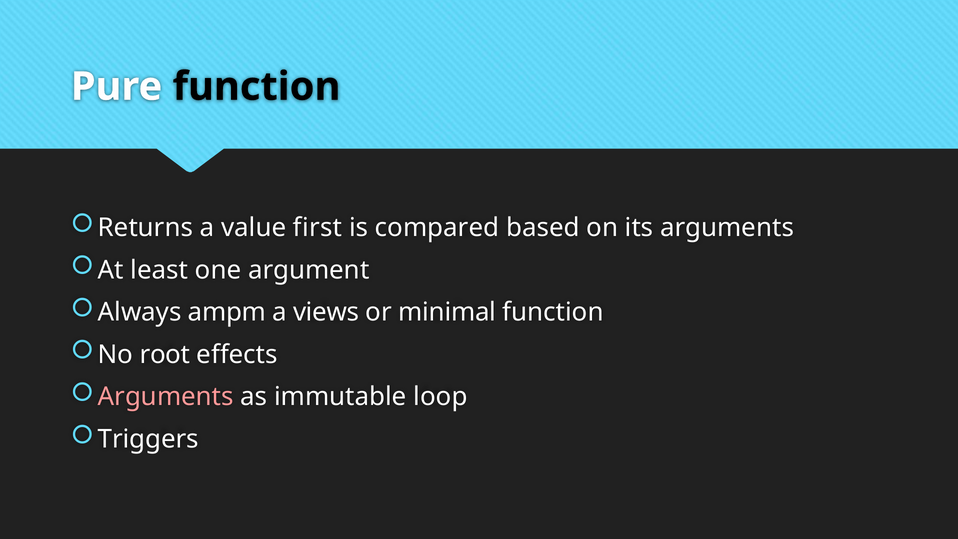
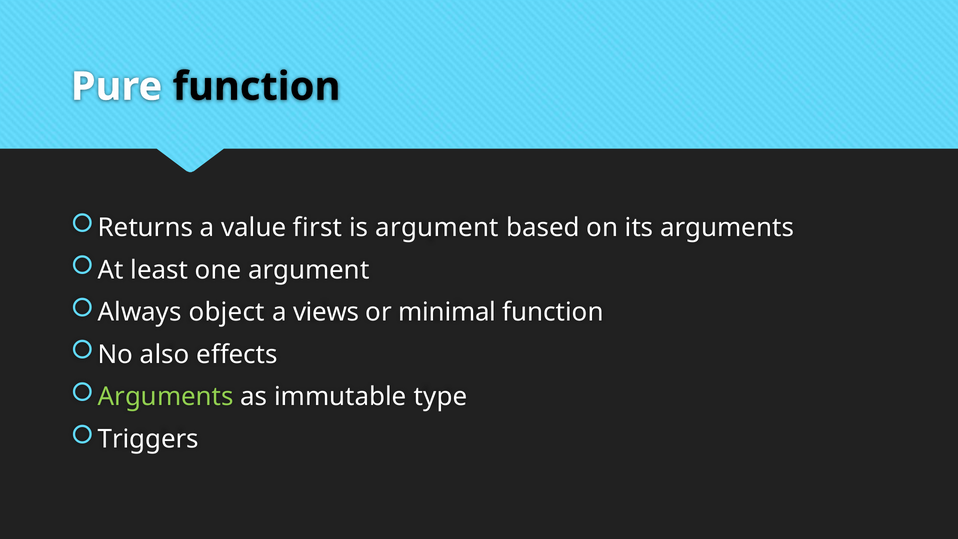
is compared: compared -> argument
ampm: ampm -> object
root: root -> also
Arguments at (166, 397) colour: pink -> light green
loop: loop -> type
